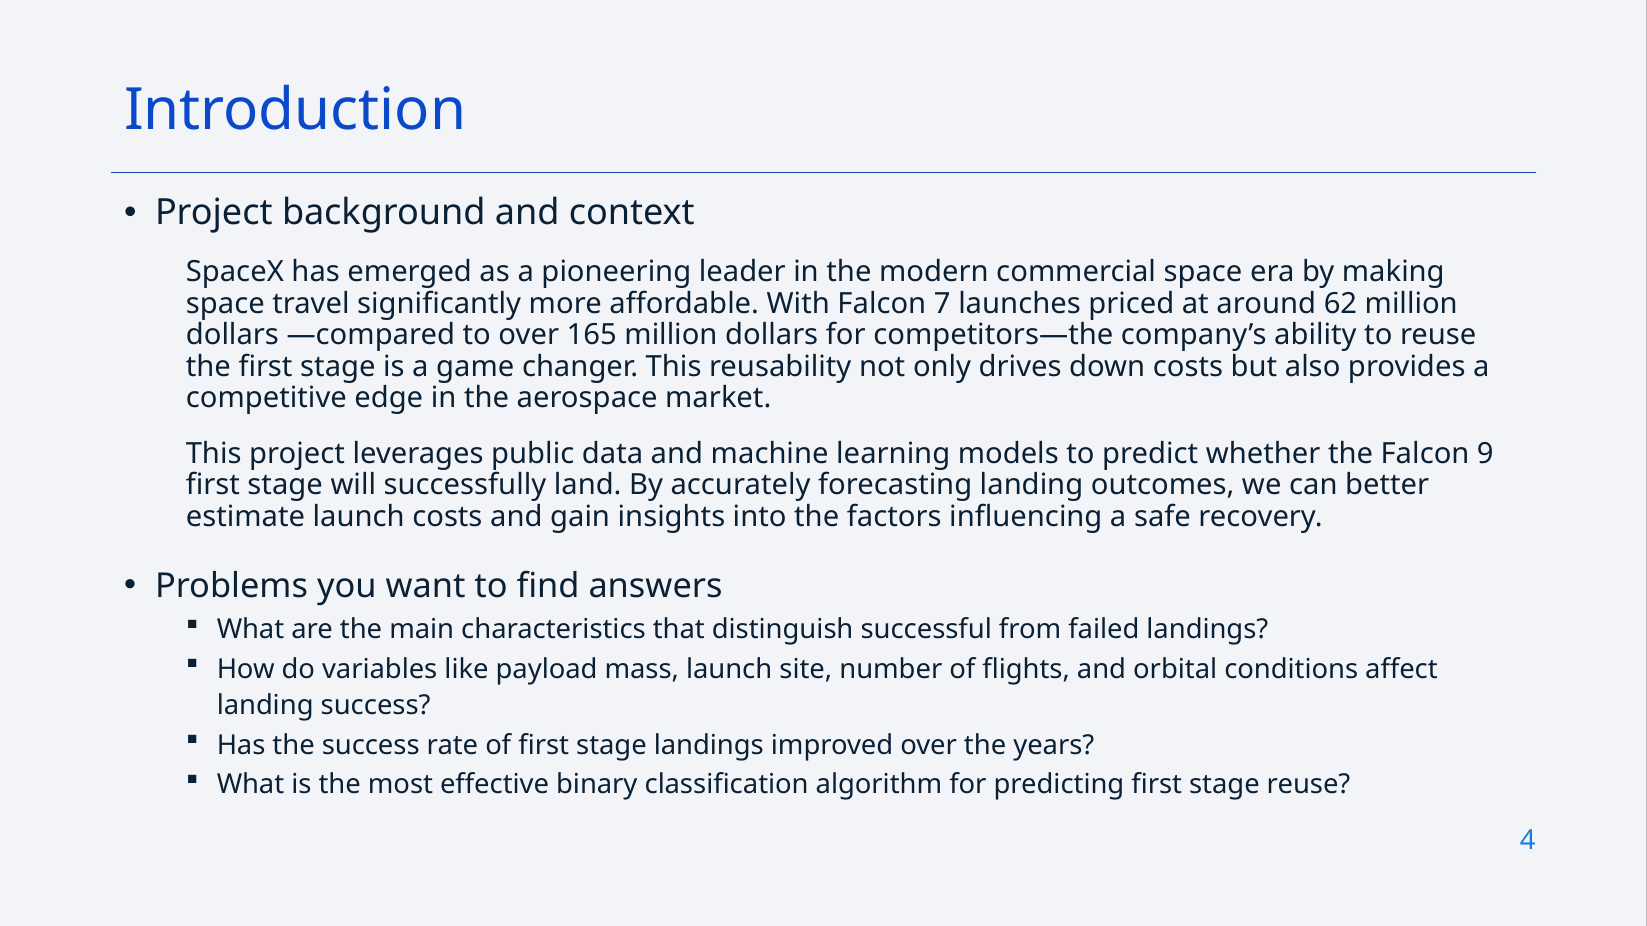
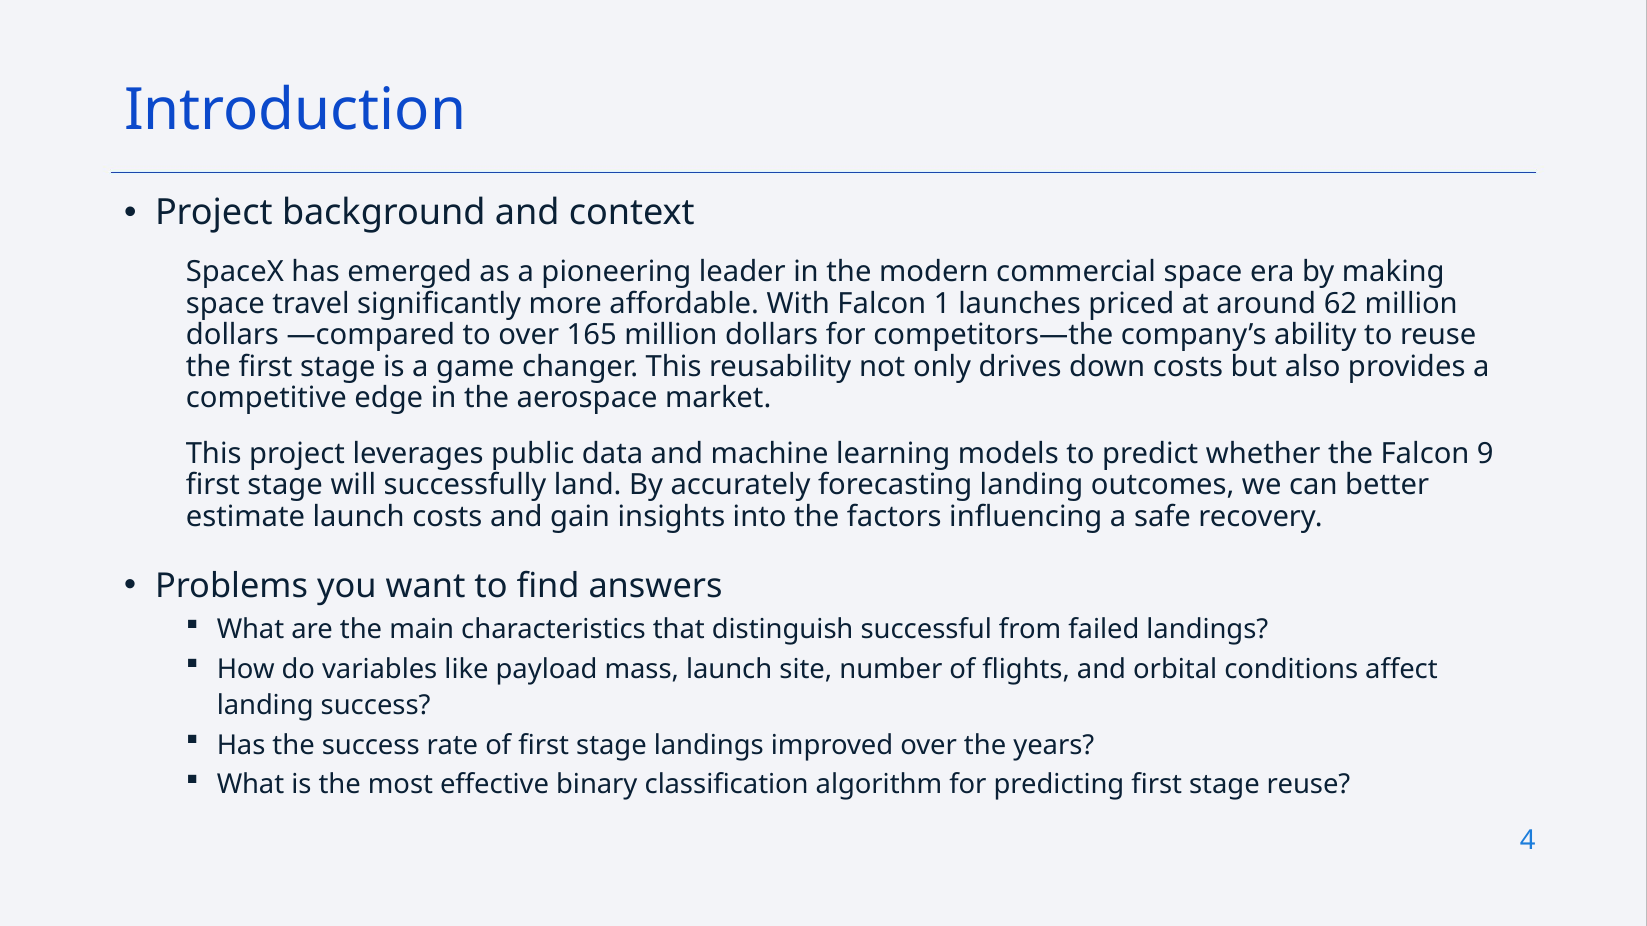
7: 7 -> 1
